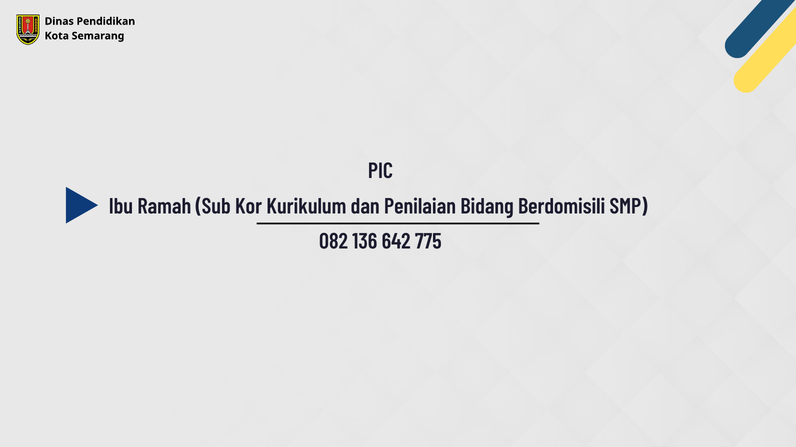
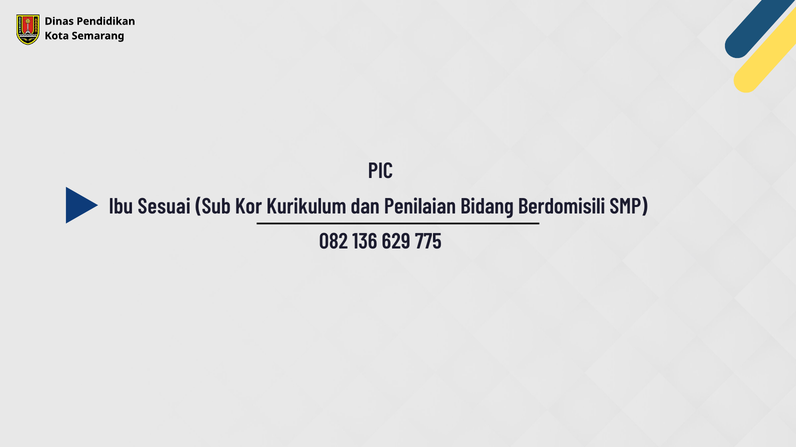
Ramah: Ramah -> Sesuai
642: 642 -> 629
